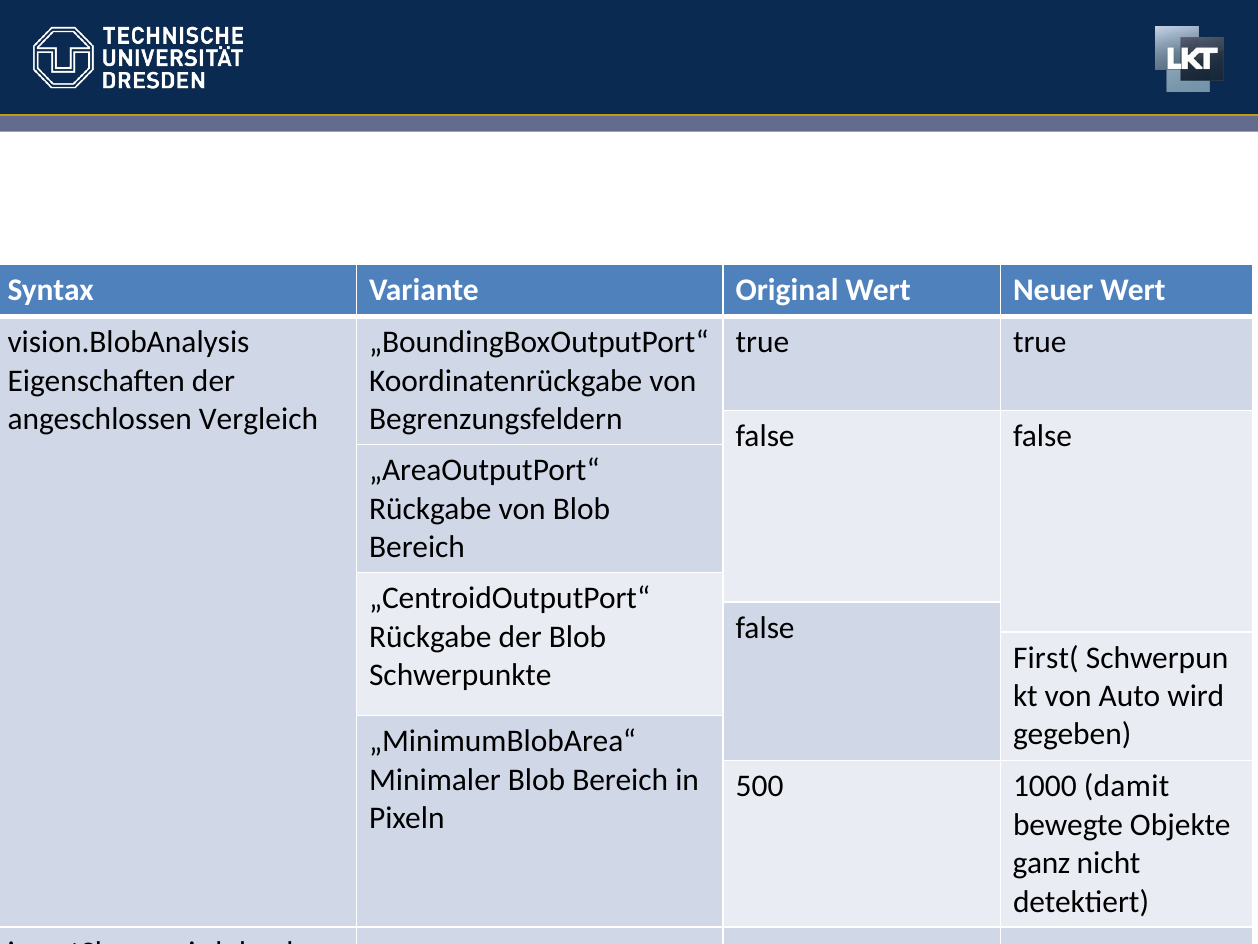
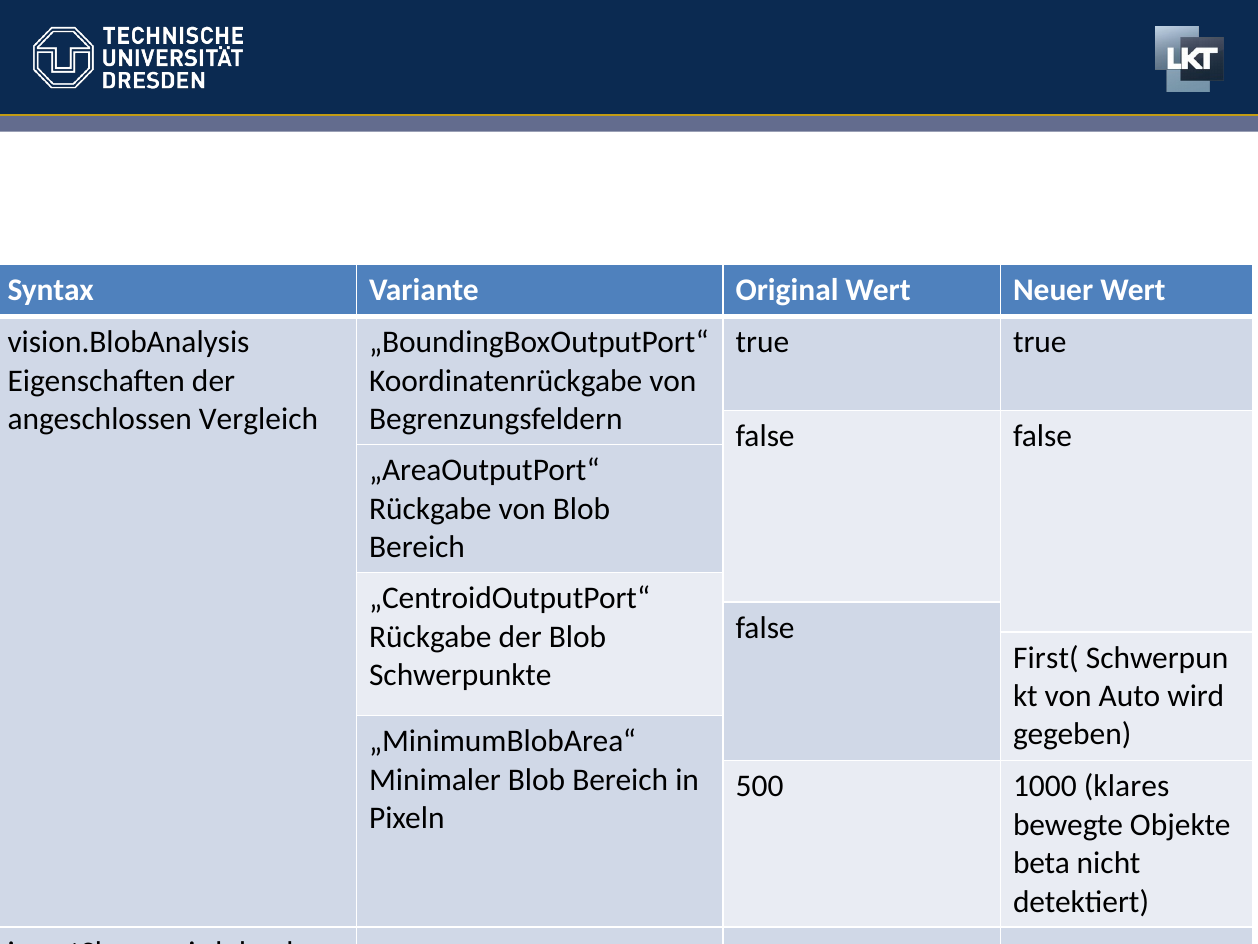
damit: damit -> klares
ganz: ganz -> beta
